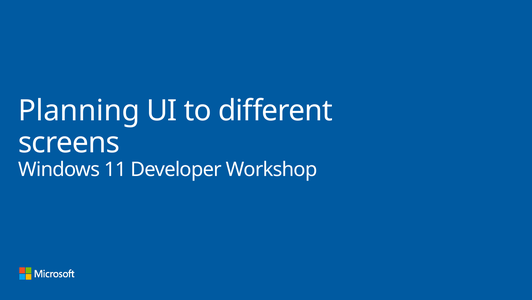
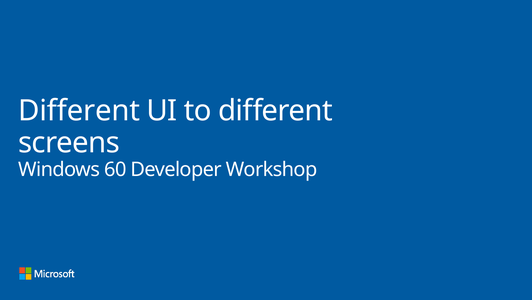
Planning at (79, 111): Planning -> Different
11: 11 -> 60
